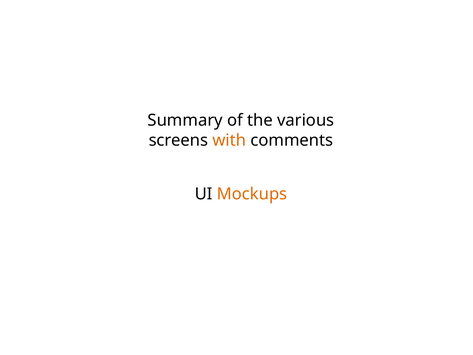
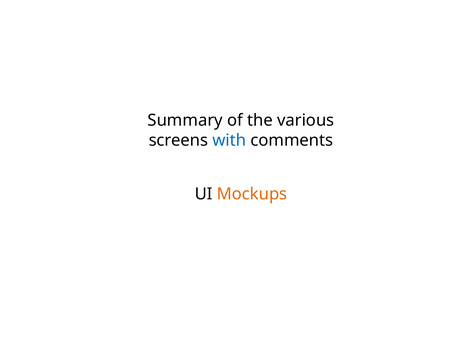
with colour: orange -> blue
